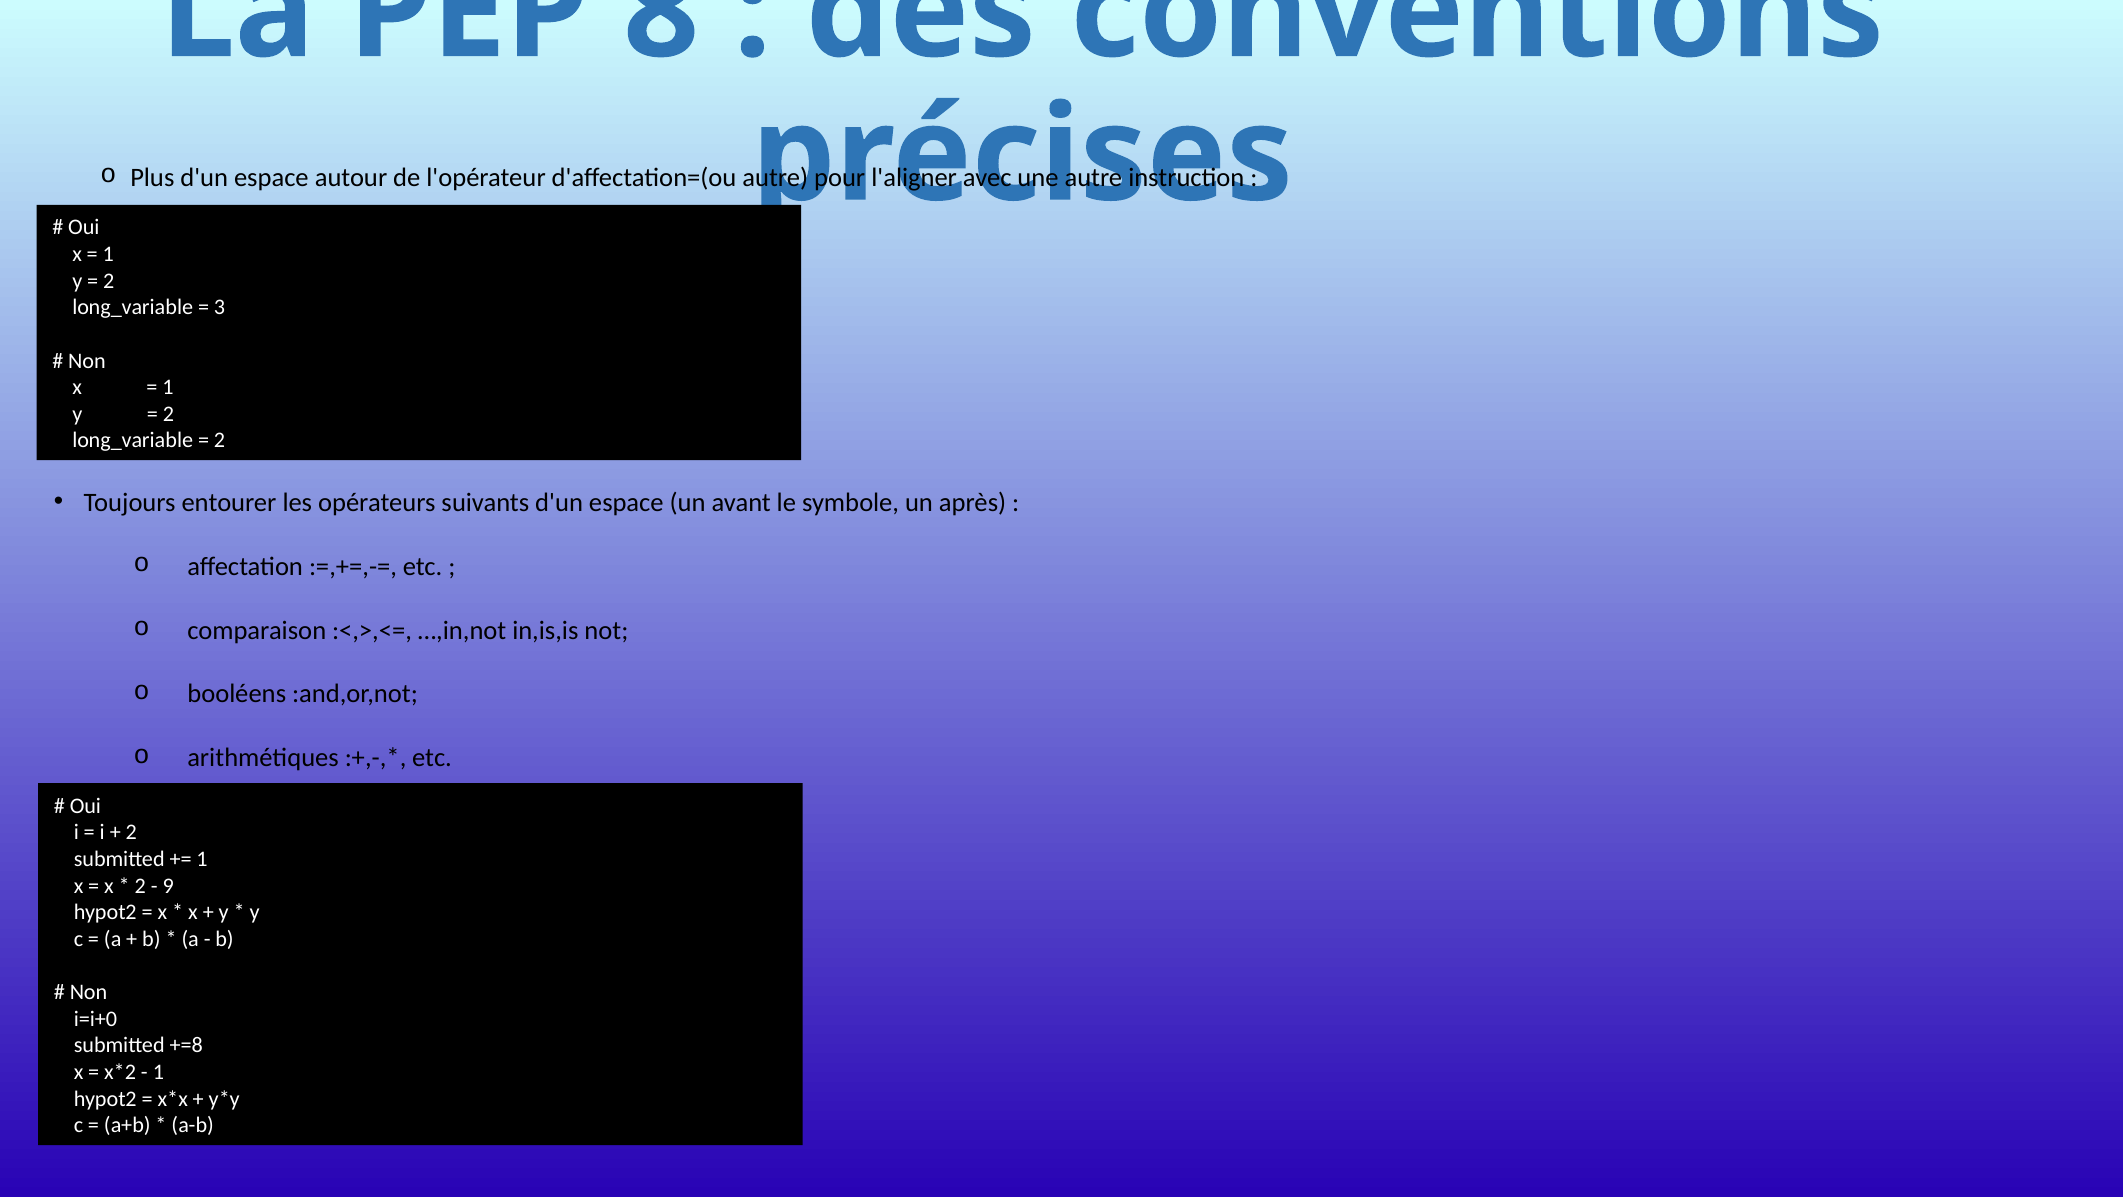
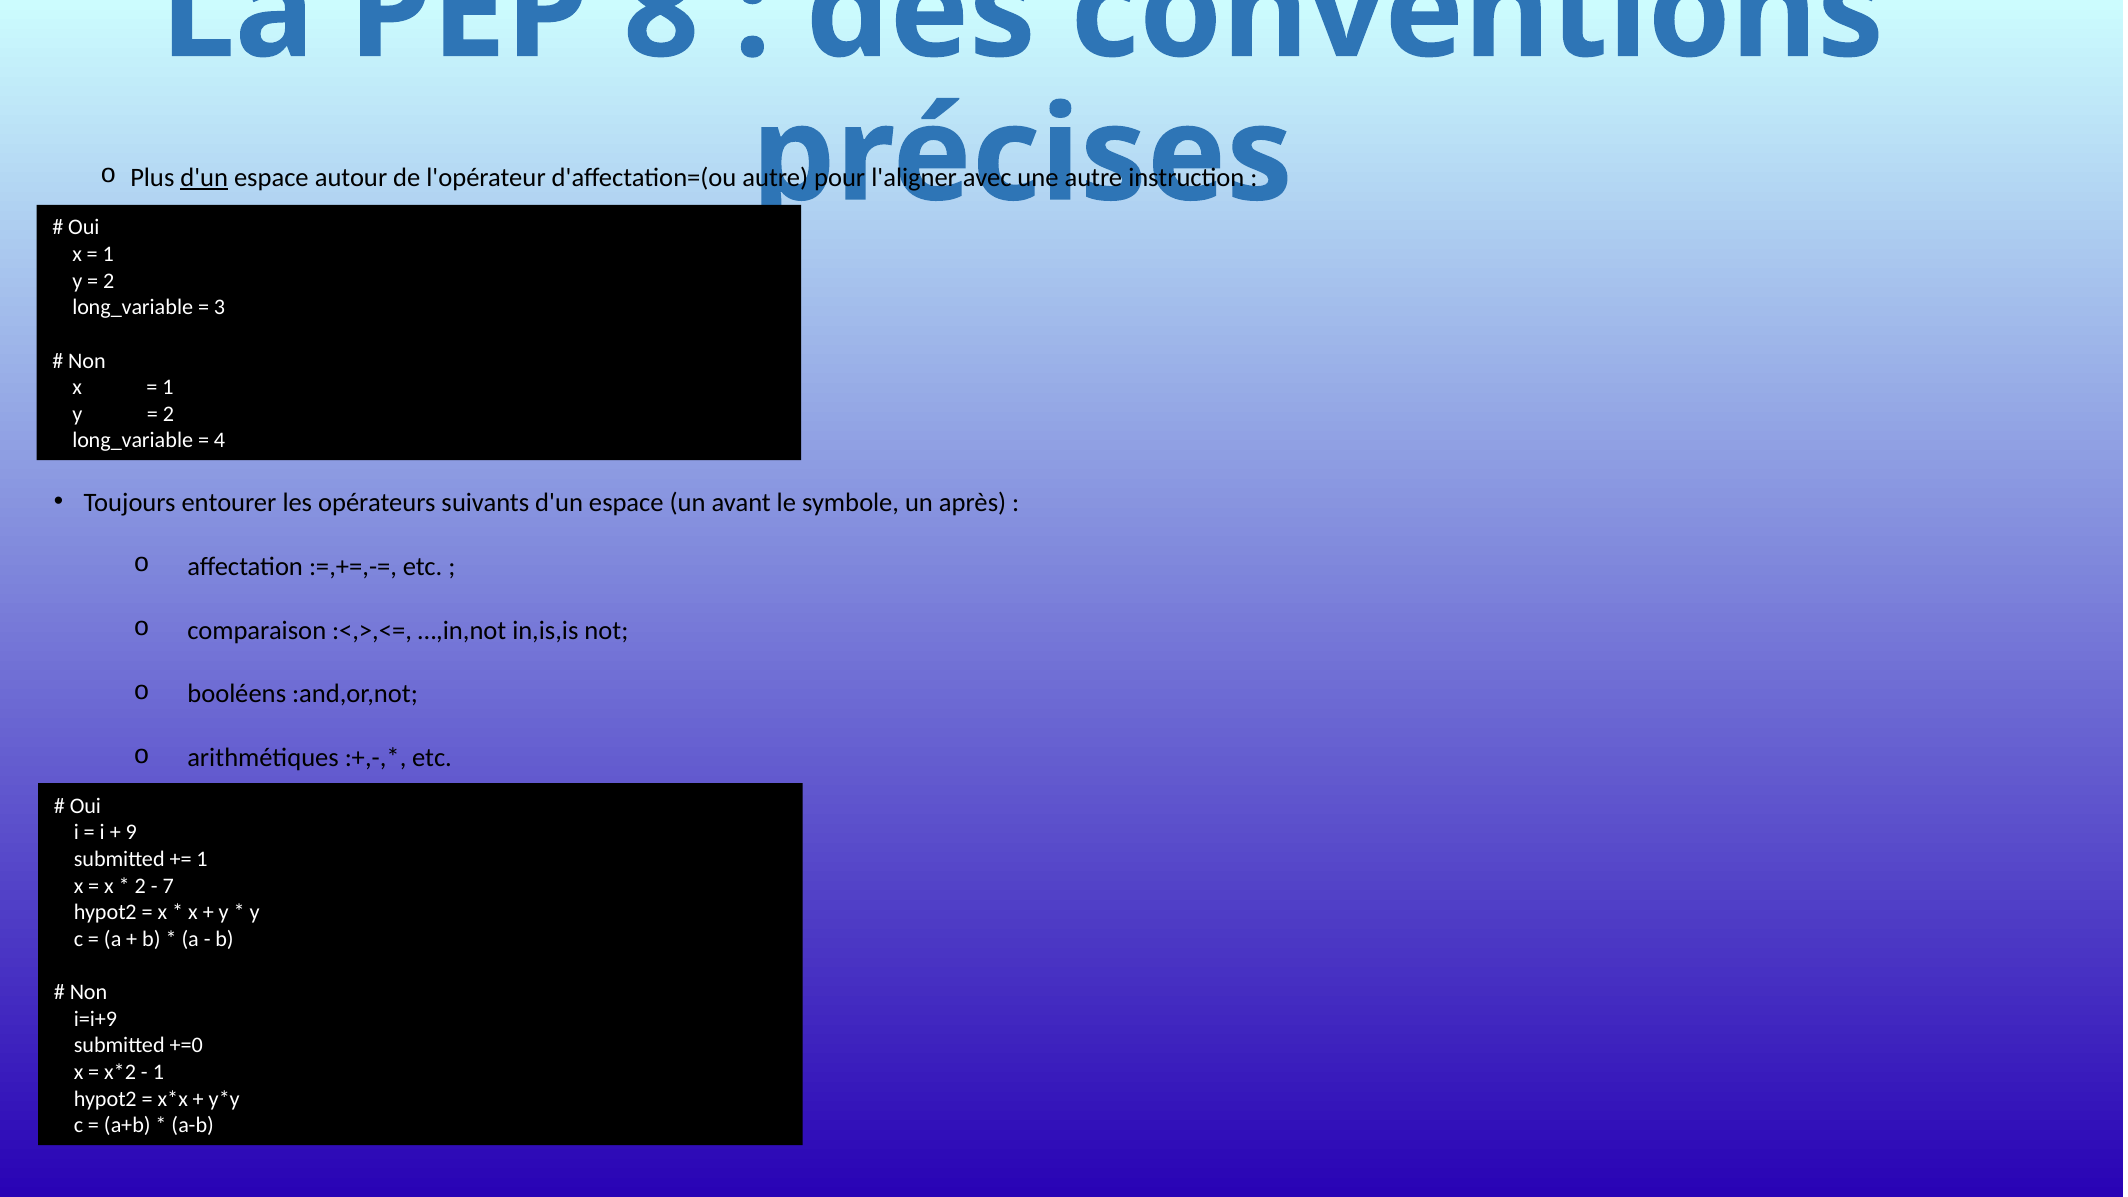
d'un at (204, 178) underline: none -> present
2 at (220, 441): 2 -> 4
2 at (131, 832): 2 -> 9
9: 9 -> 7
i=i+0: i=i+0 -> i=i+9
+=8: +=8 -> +=0
